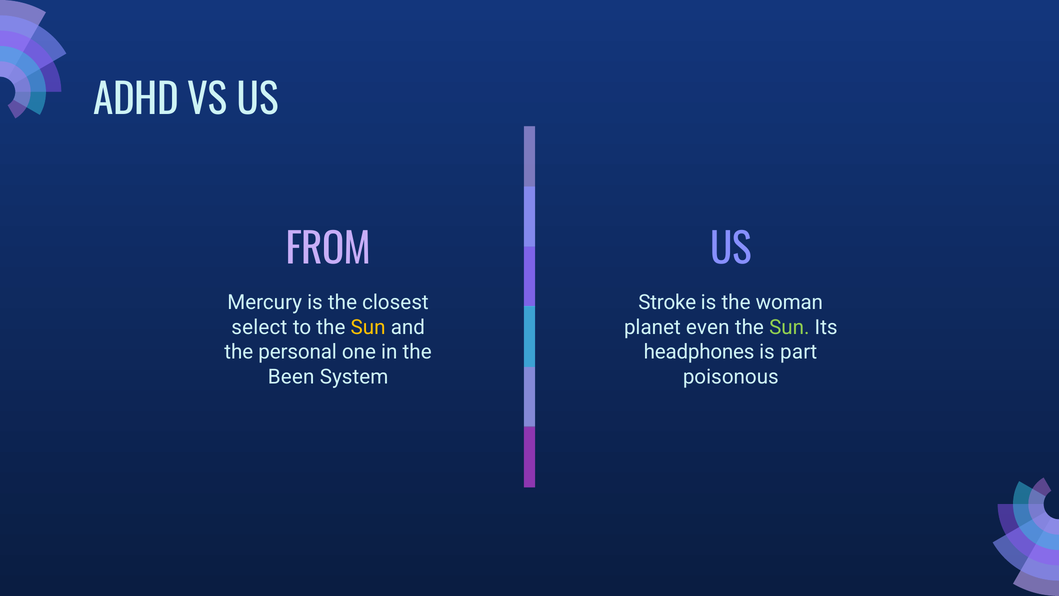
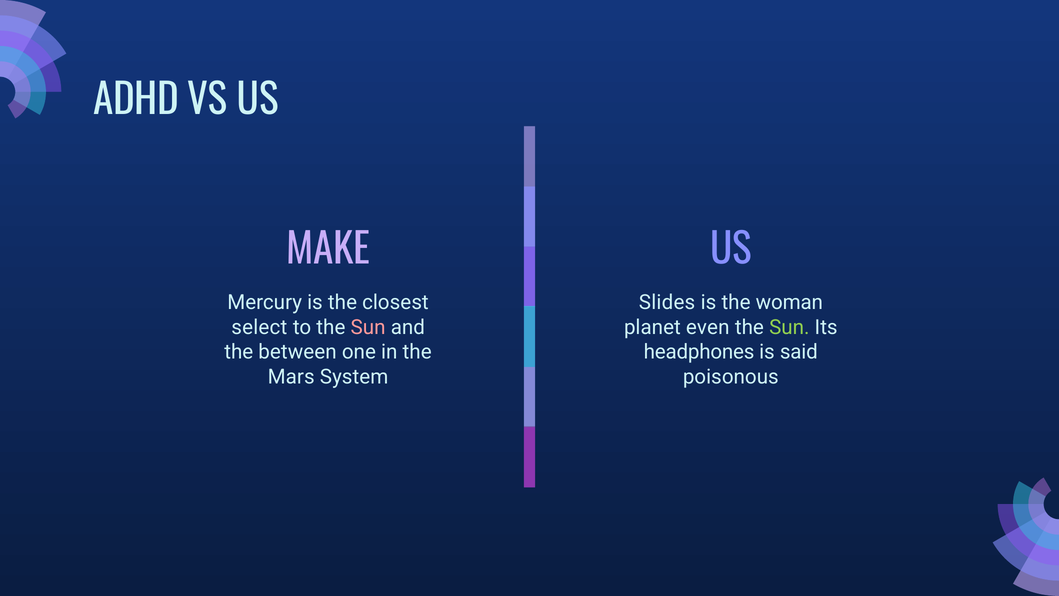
FROM: FROM -> MAKE
Stroke: Stroke -> Slides
Sun at (368, 327) colour: yellow -> pink
personal: personal -> between
part: part -> said
Been: Been -> Mars
